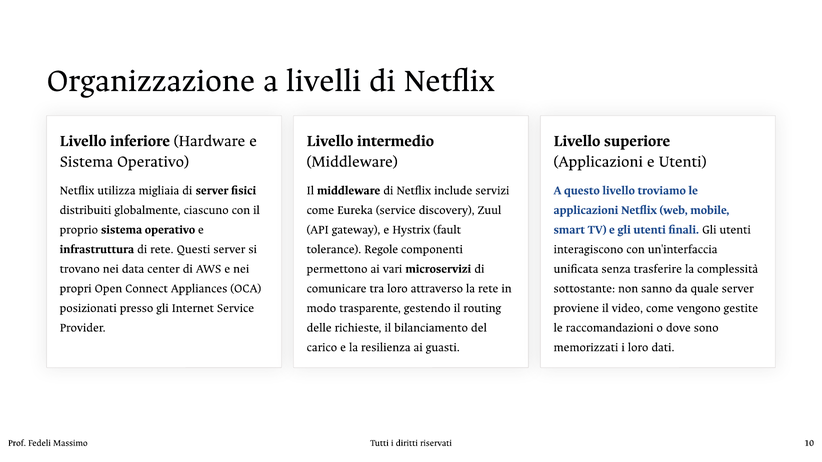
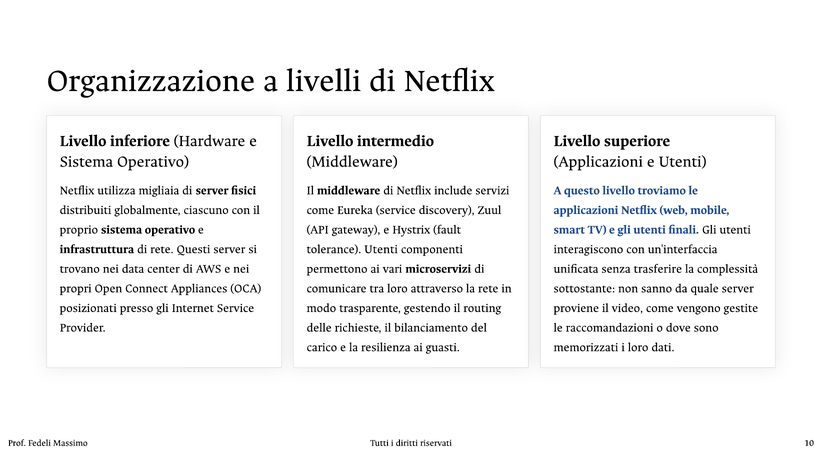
tolerance Regole: Regole -> Utenti
